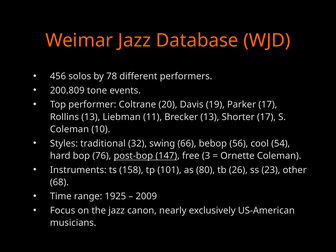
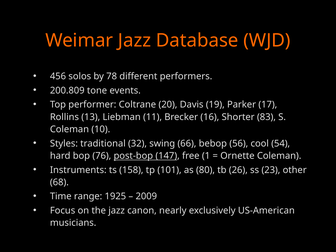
Brecker 13: 13 -> 16
Shorter 17: 17 -> 83
3: 3 -> 1
